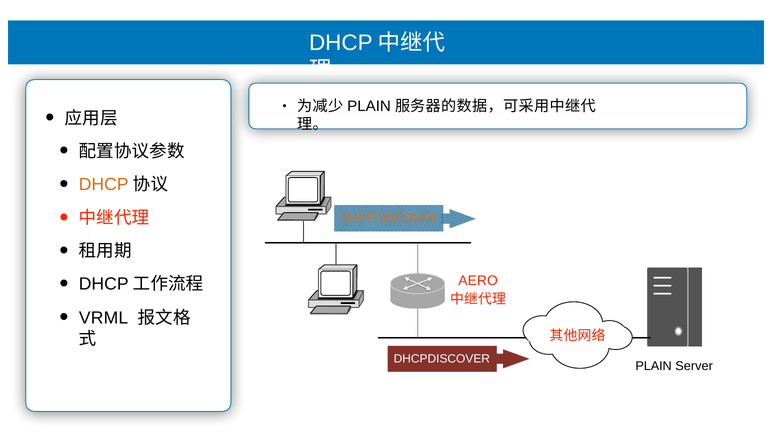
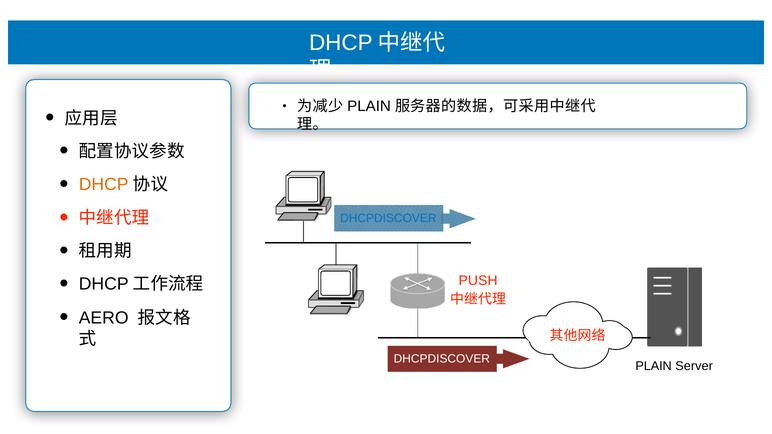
DHCPDISCOVER at (388, 219) colour: orange -> blue
AERO: AERO -> PUSH
VRML: VRML -> AERO
